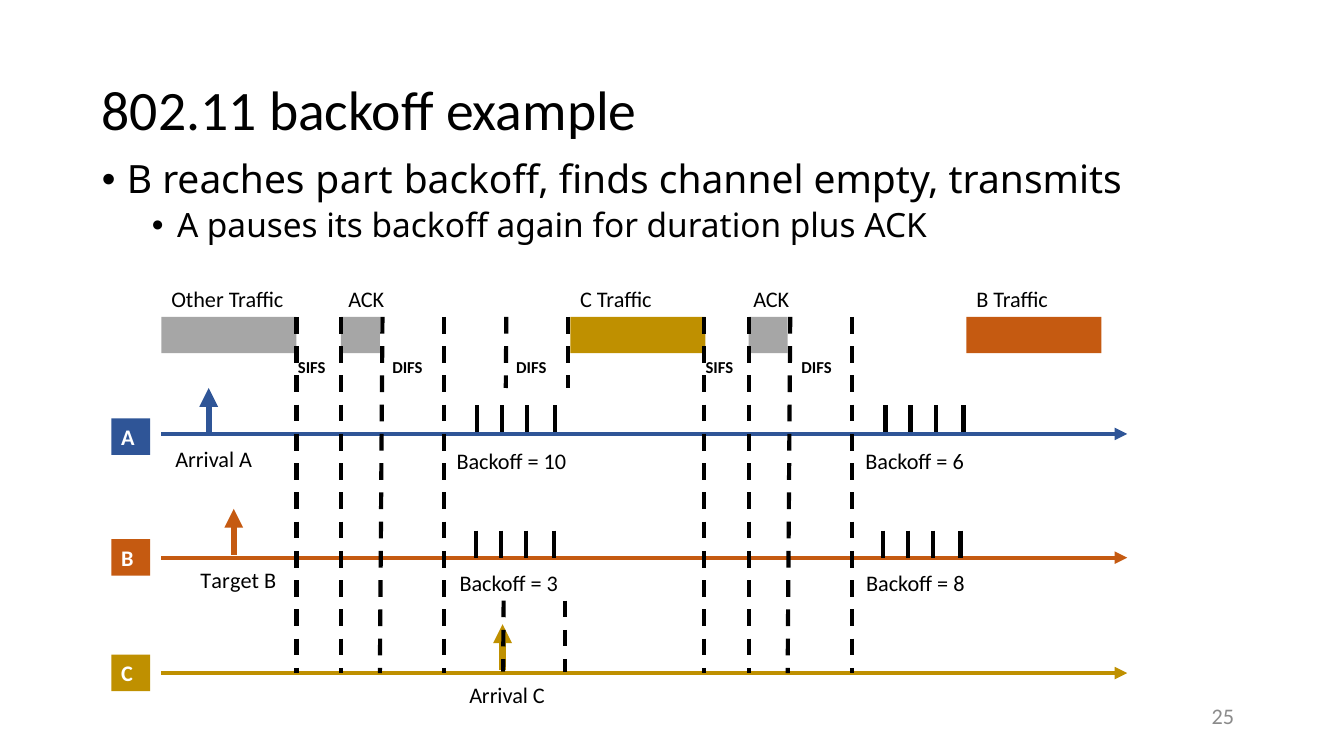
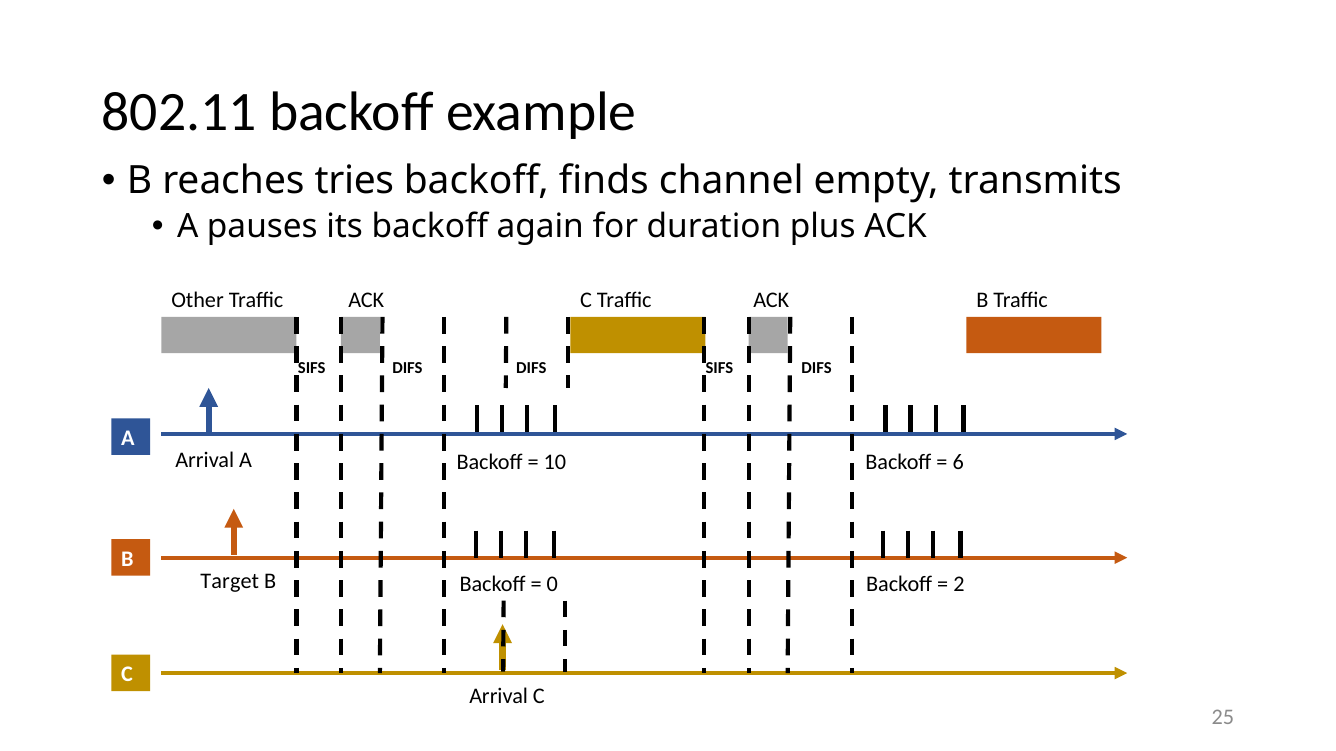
part: part -> tries
3: 3 -> 0
8: 8 -> 2
